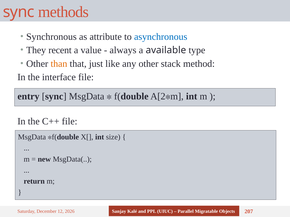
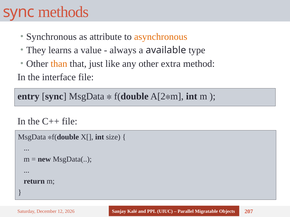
asynchronous colour: blue -> orange
recent: recent -> learns
stack: stack -> extra
